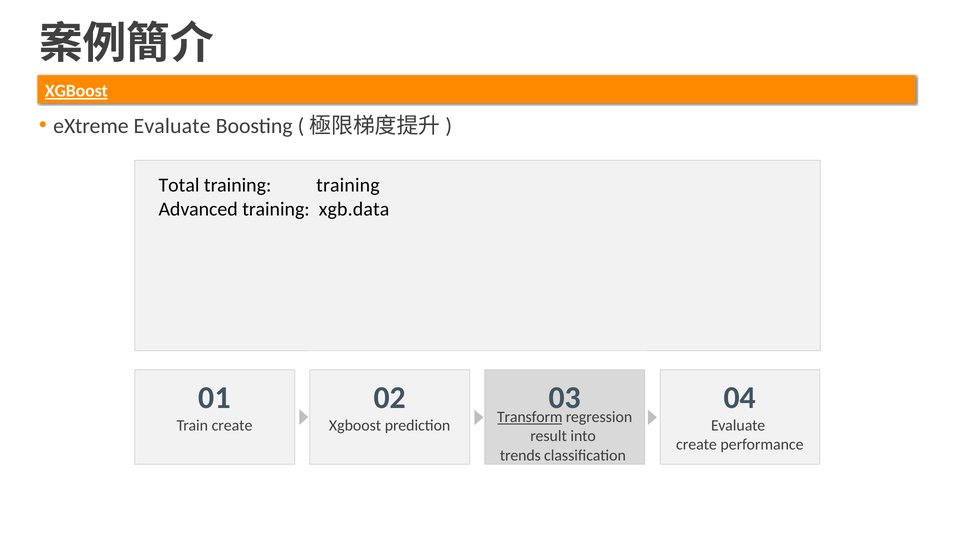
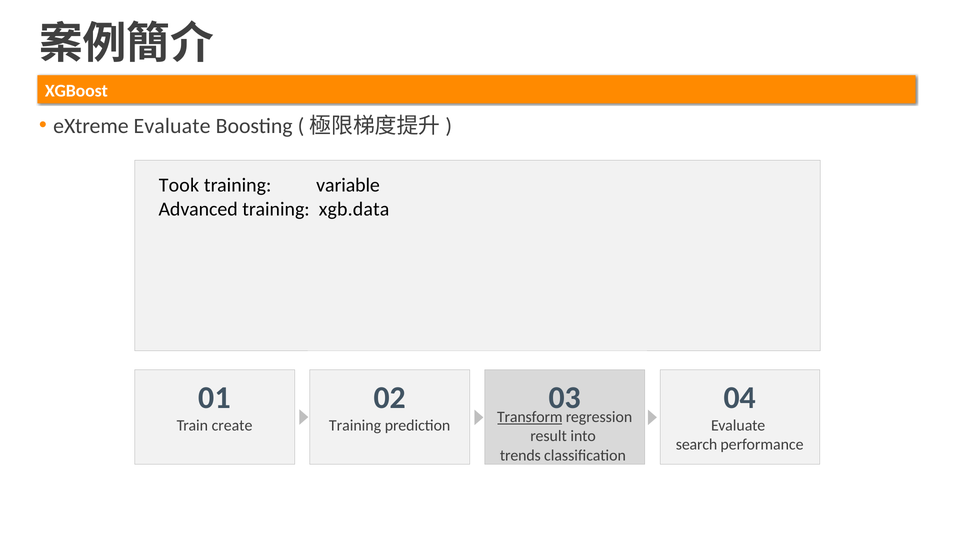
XGBoost at (76, 91) underline: present -> none
Total: Total -> Took
training training: training -> variable
Xgboost at (355, 425): Xgboost -> Training
create at (696, 444): create -> search
